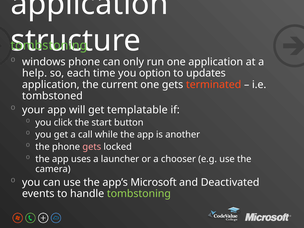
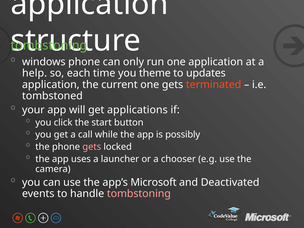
option: option -> theme
templatable: templatable -> applications
another: another -> possibly
tombstoning at (139, 194) colour: light green -> pink
